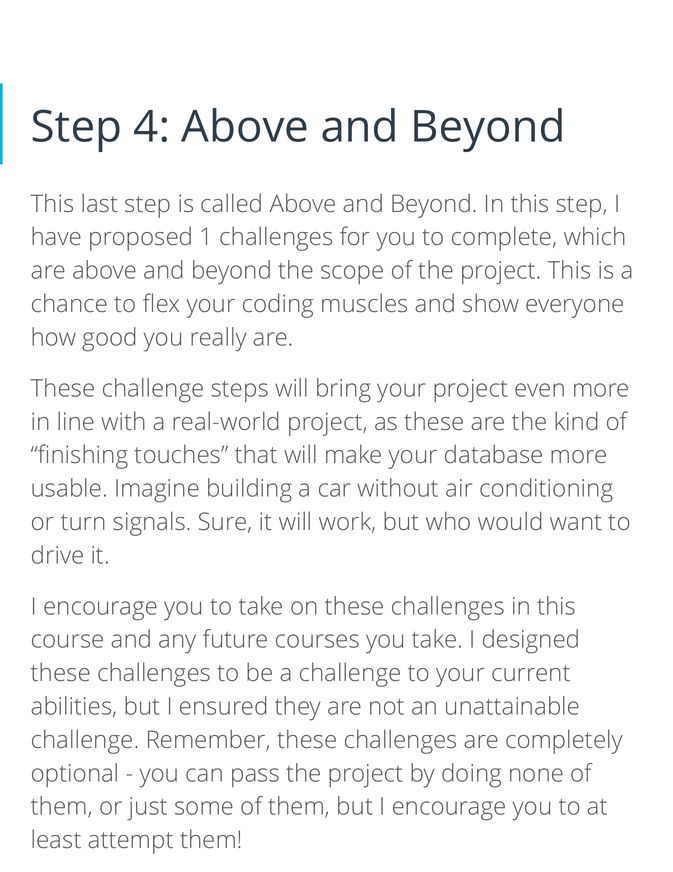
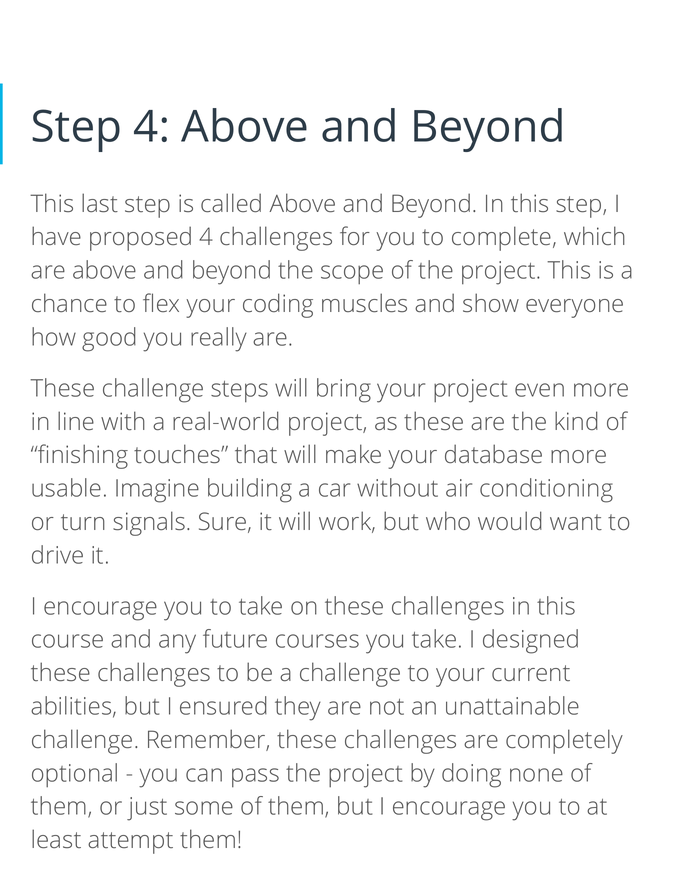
proposed 1: 1 -> 4
